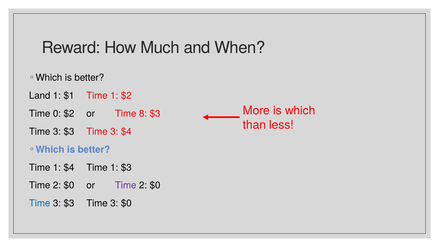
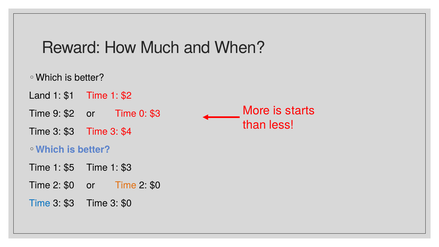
which: which -> starts
0: 0 -> 9
8: 8 -> 0
1 $4: $4 -> $5
Time at (126, 185) colour: purple -> orange
